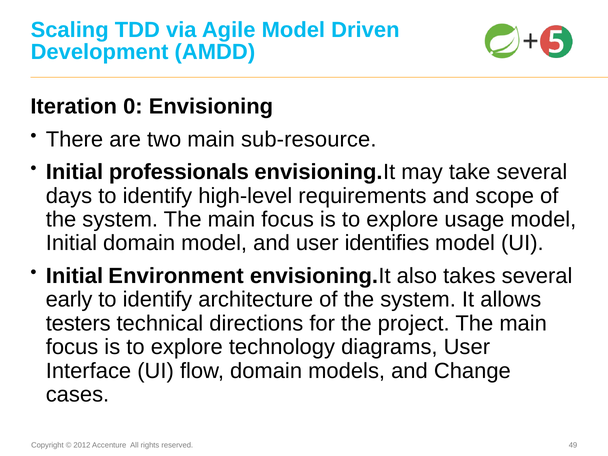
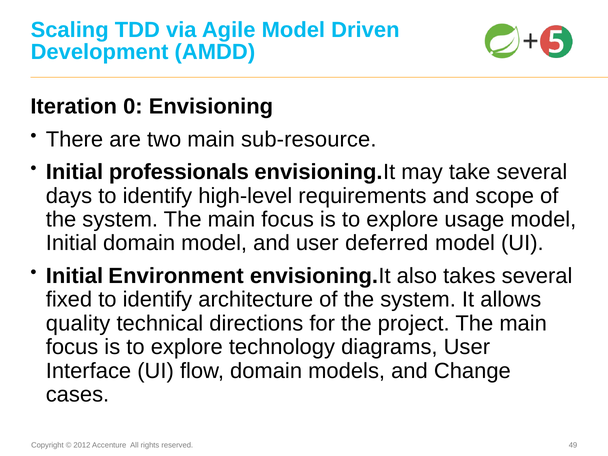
identifies: identifies -> deferred
early: early -> fixed
testers: testers -> quality
